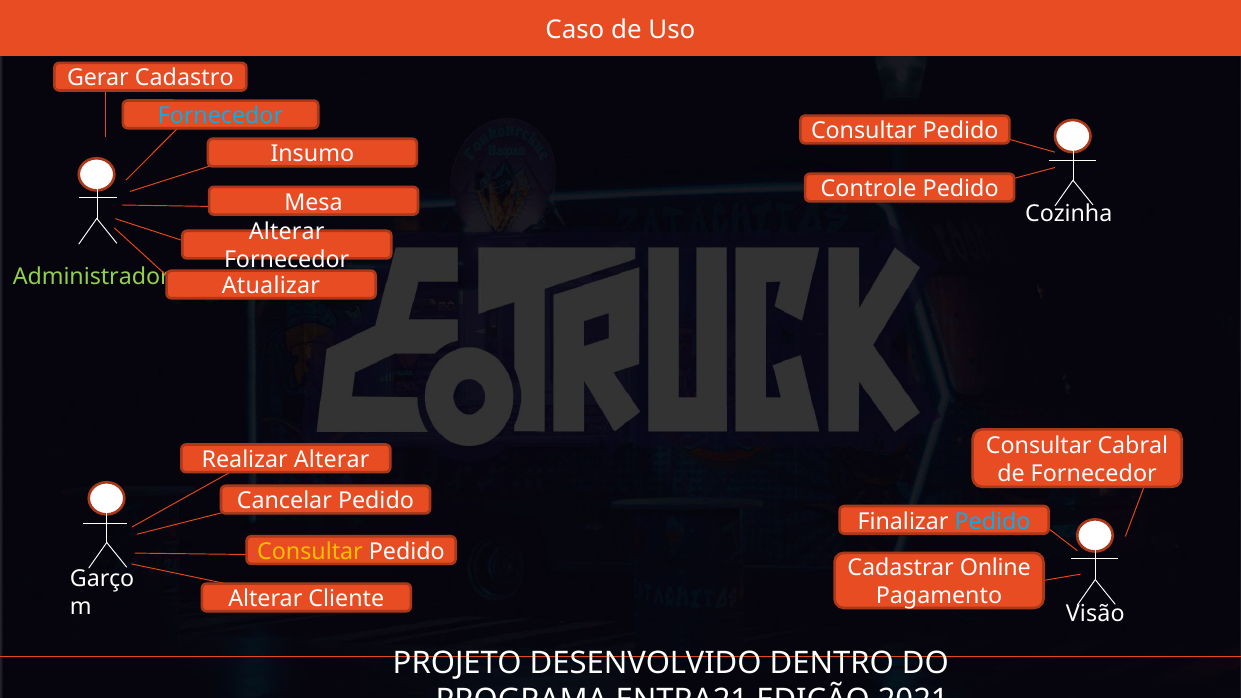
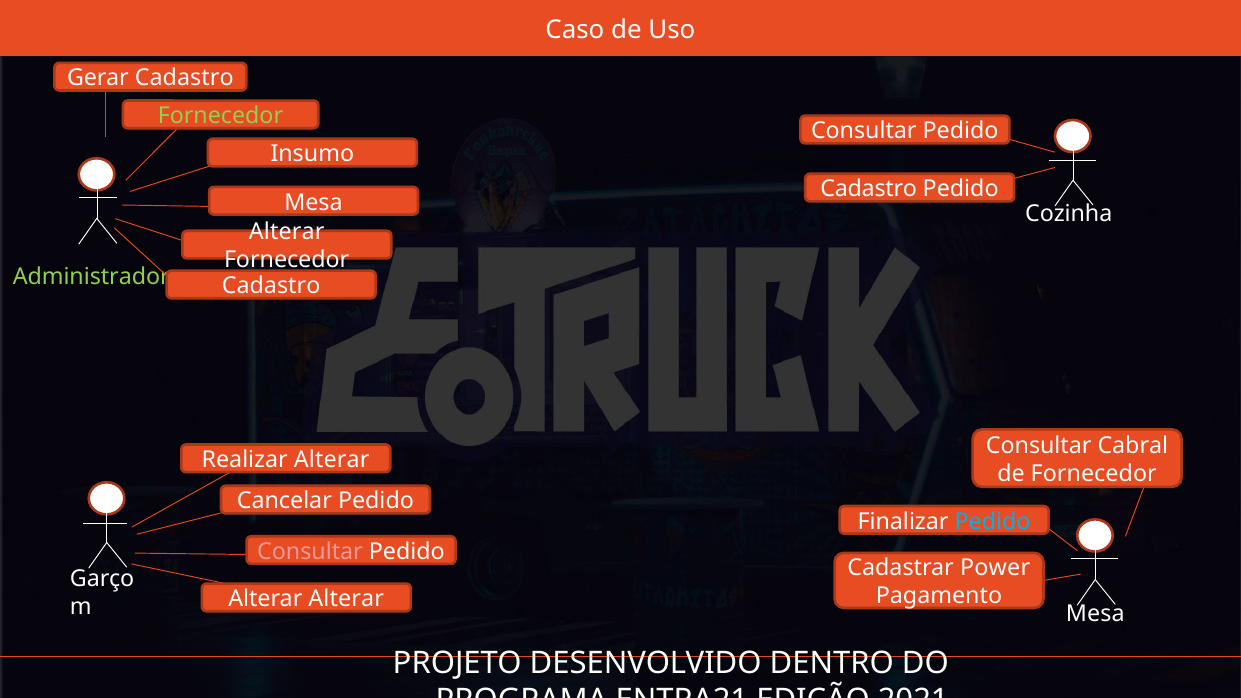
Fornecedor at (220, 116) colour: light blue -> light green
Controle at (868, 189): Controle -> Cadastro
Atualizar at (271, 286): Atualizar -> Cadastro
Consultar at (310, 552) colour: yellow -> pink
Online: Online -> Power
Alterar Cliente: Cliente -> Alterar
Visão at (1095, 614): Visão -> Mesa
